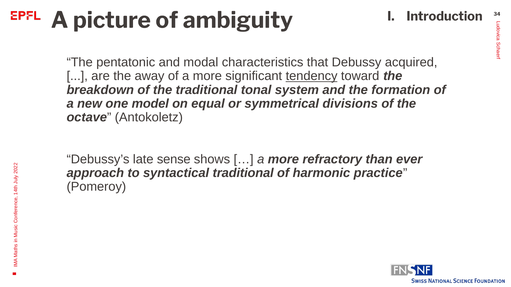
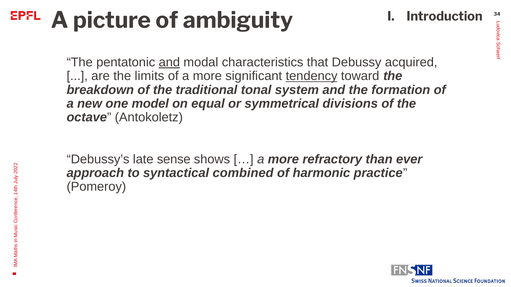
and at (169, 62) underline: none -> present
away: away -> limits
syntactical traditional: traditional -> combined
